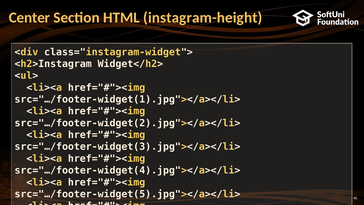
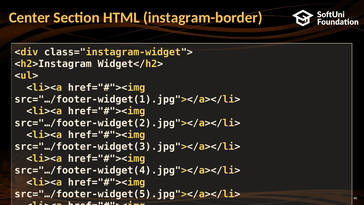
instagram-height: instagram-height -> instagram-border
